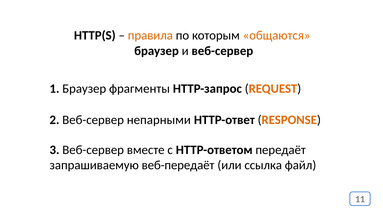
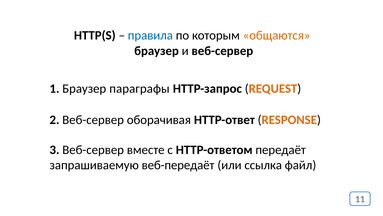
правила colour: orange -> blue
фрагменты: фрагменты -> параграфы
непарными: непарными -> оборачивая
